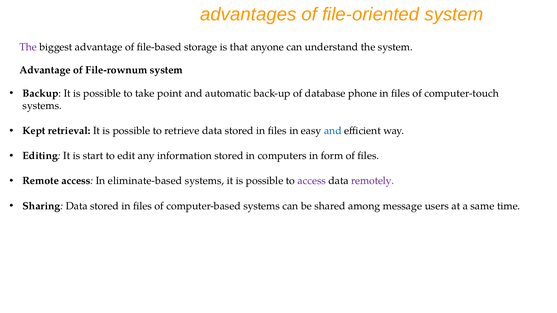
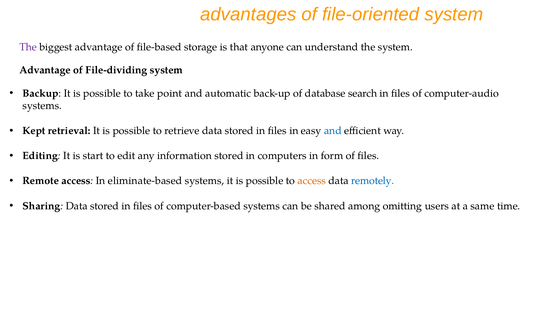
File-rownum: File-rownum -> File-dividing
phone: phone -> search
computer-touch: computer-touch -> computer-audio
access at (312, 181) colour: purple -> orange
remotely colour: purple -> blue
message: message -> omitting
